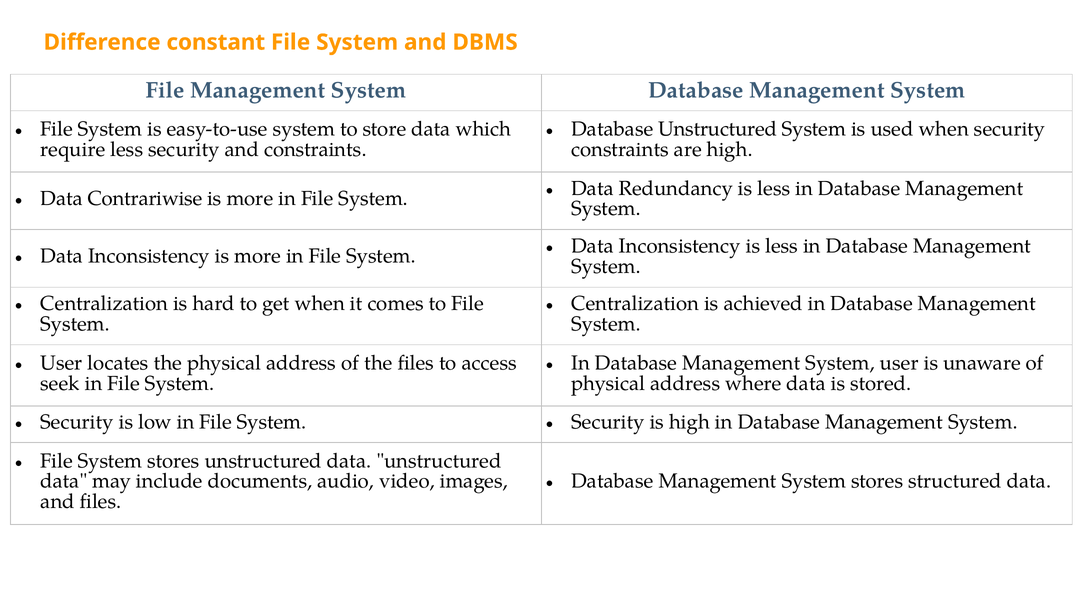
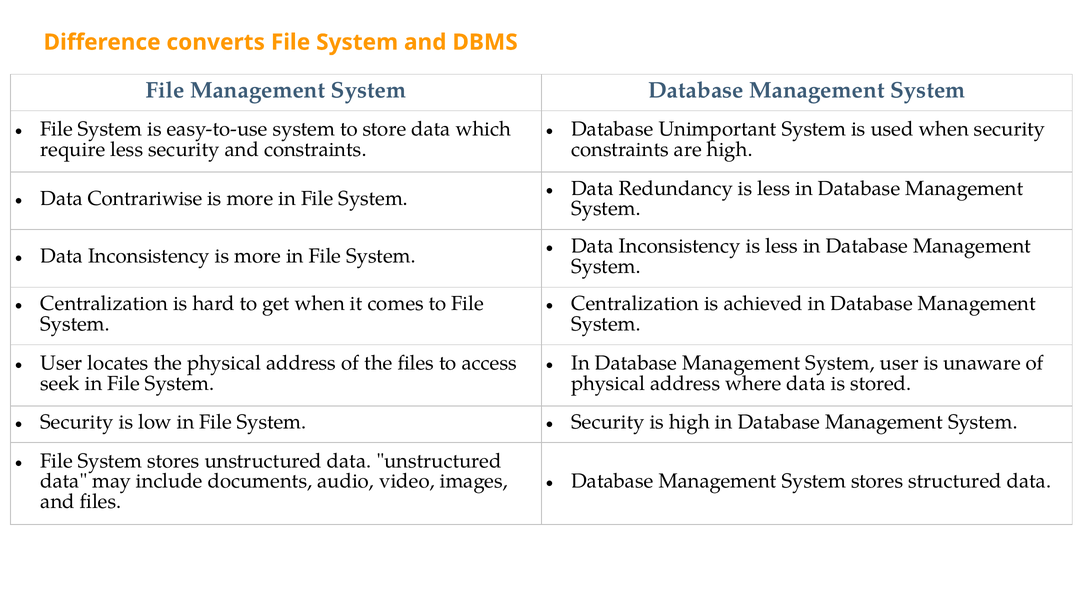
constant: constant -> converts
Database Unstructured: Unstructured -> Unimportant
